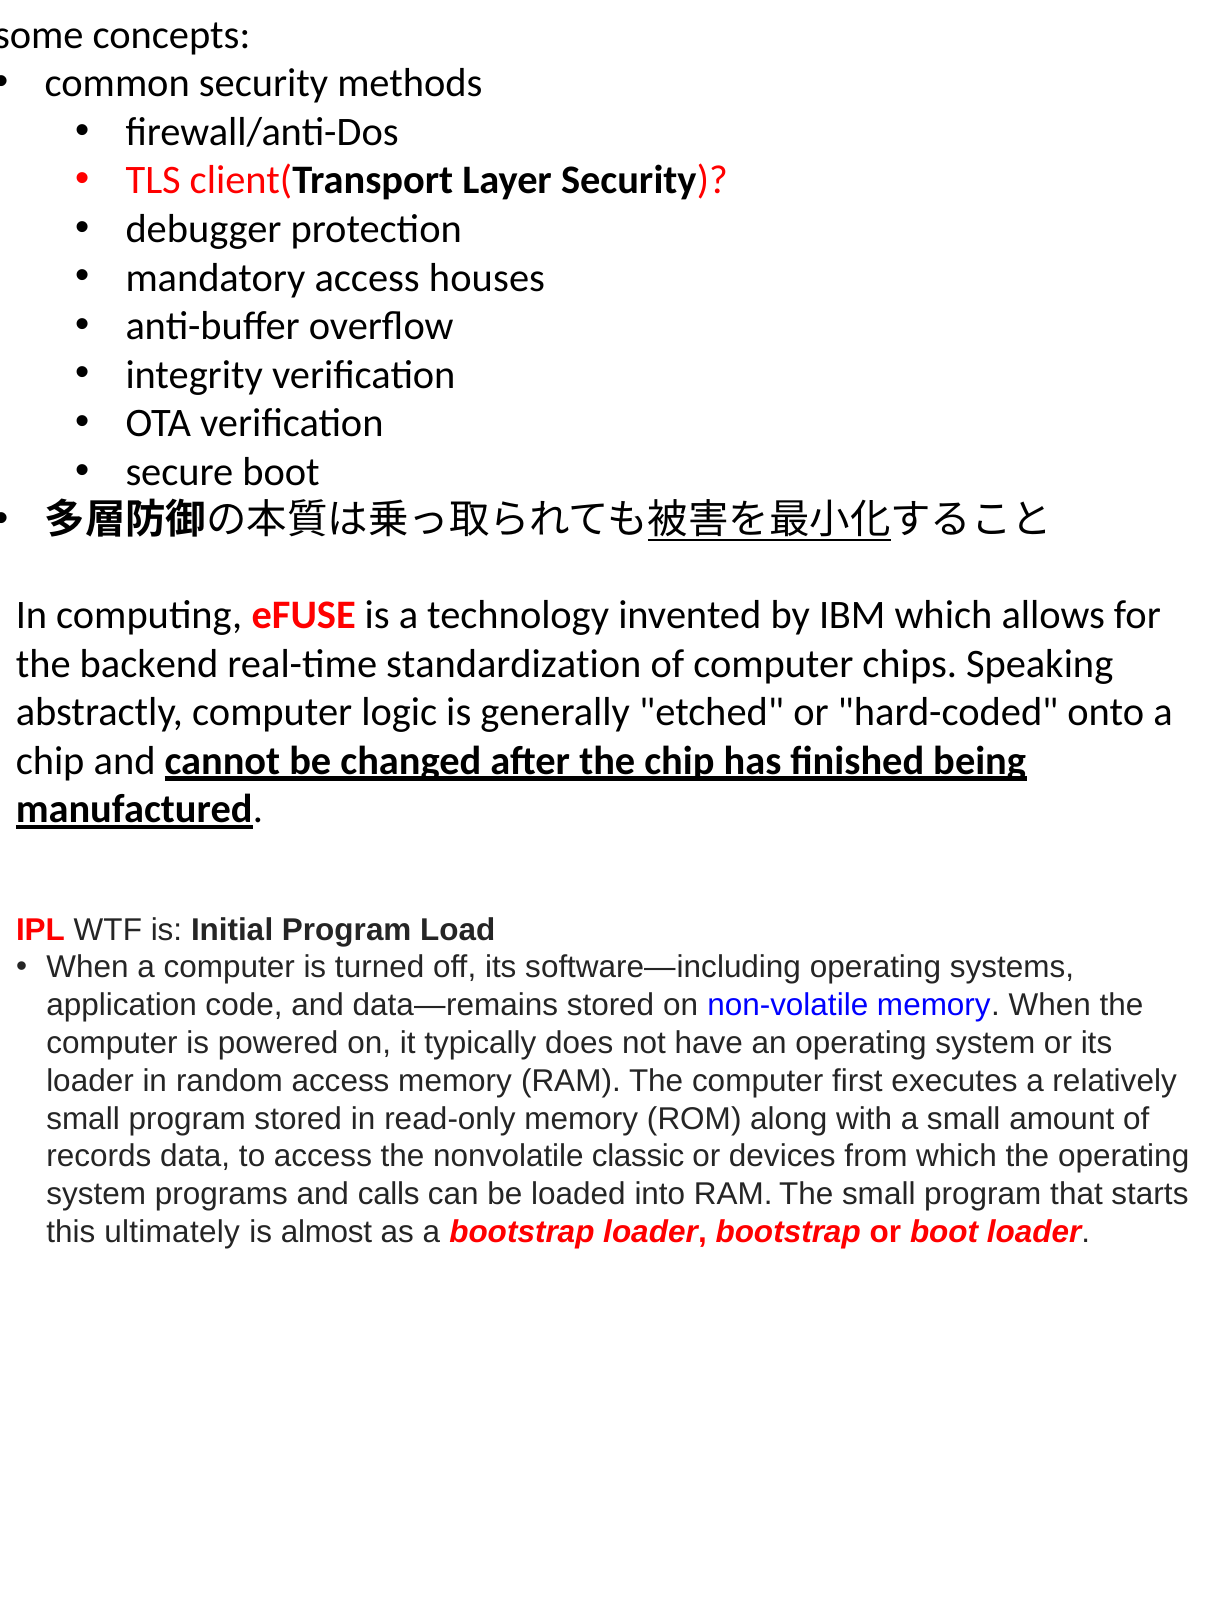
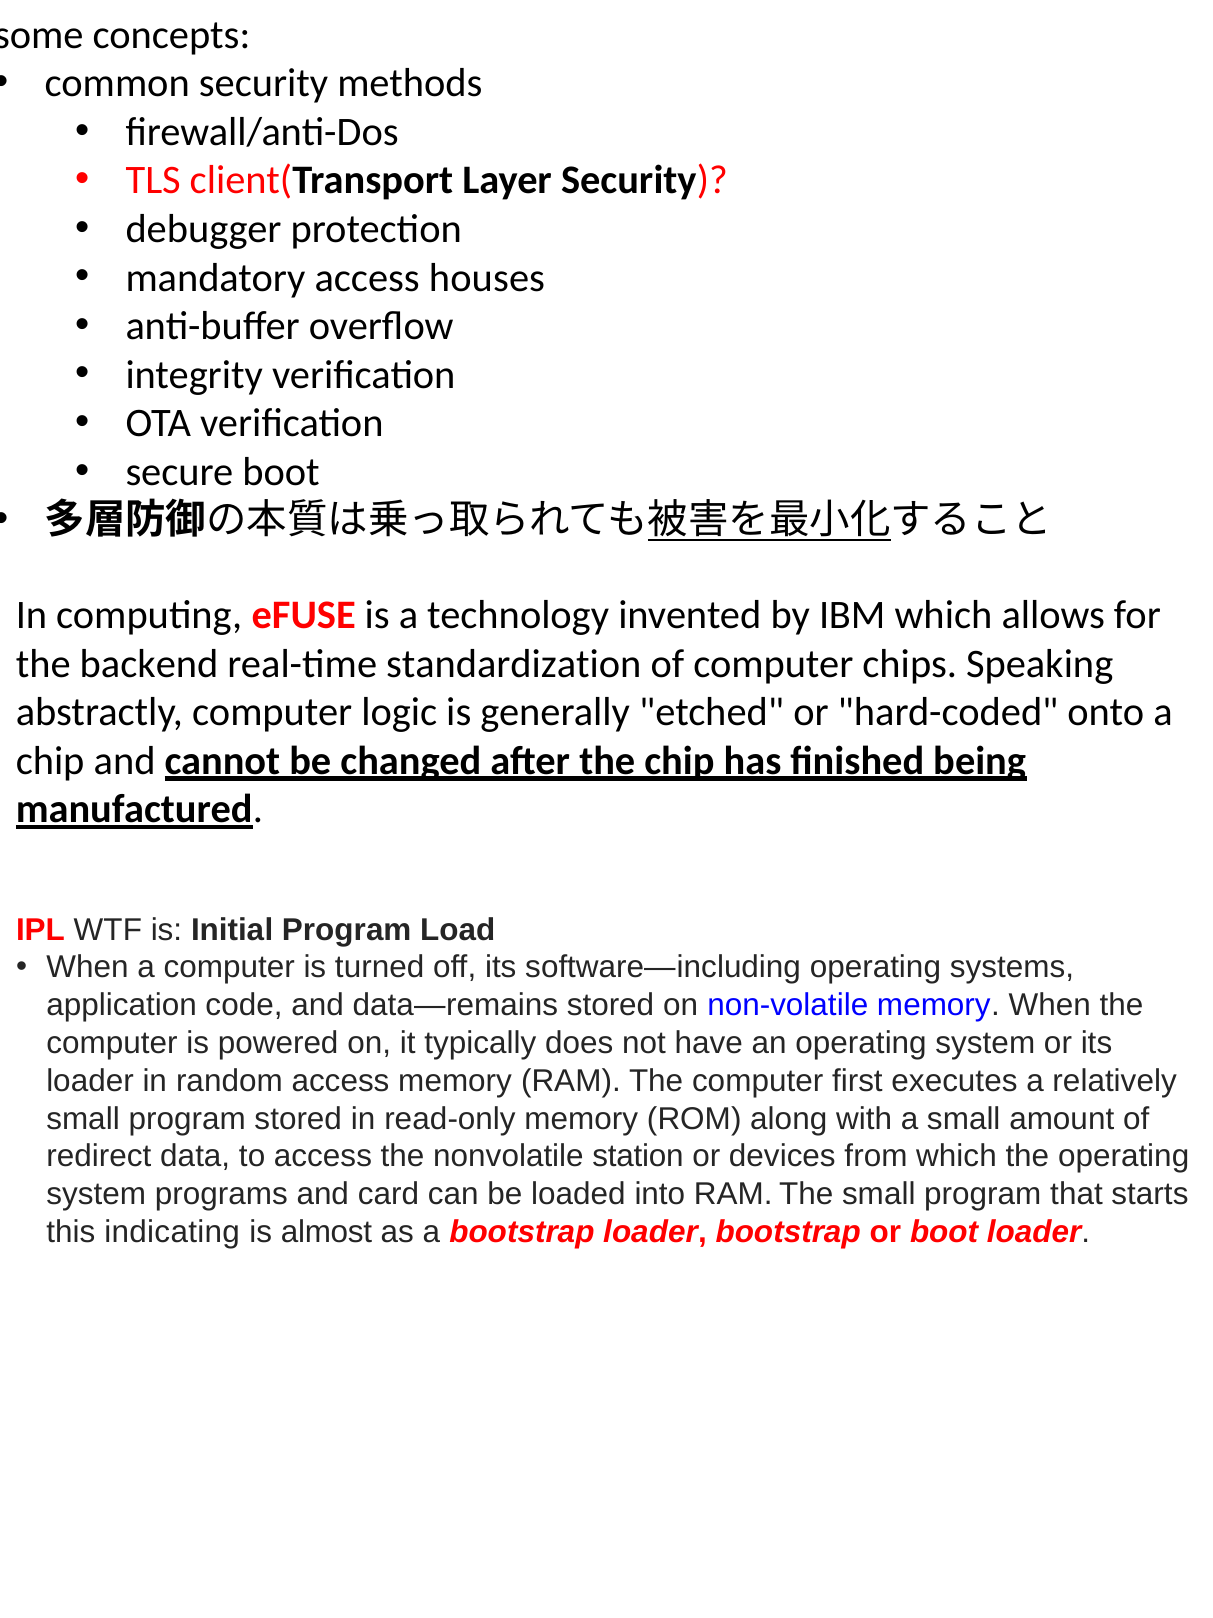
records: records -> redirect
classic: classic -> station
calls: calls -> card
ultimately: ultimately -> indicating
